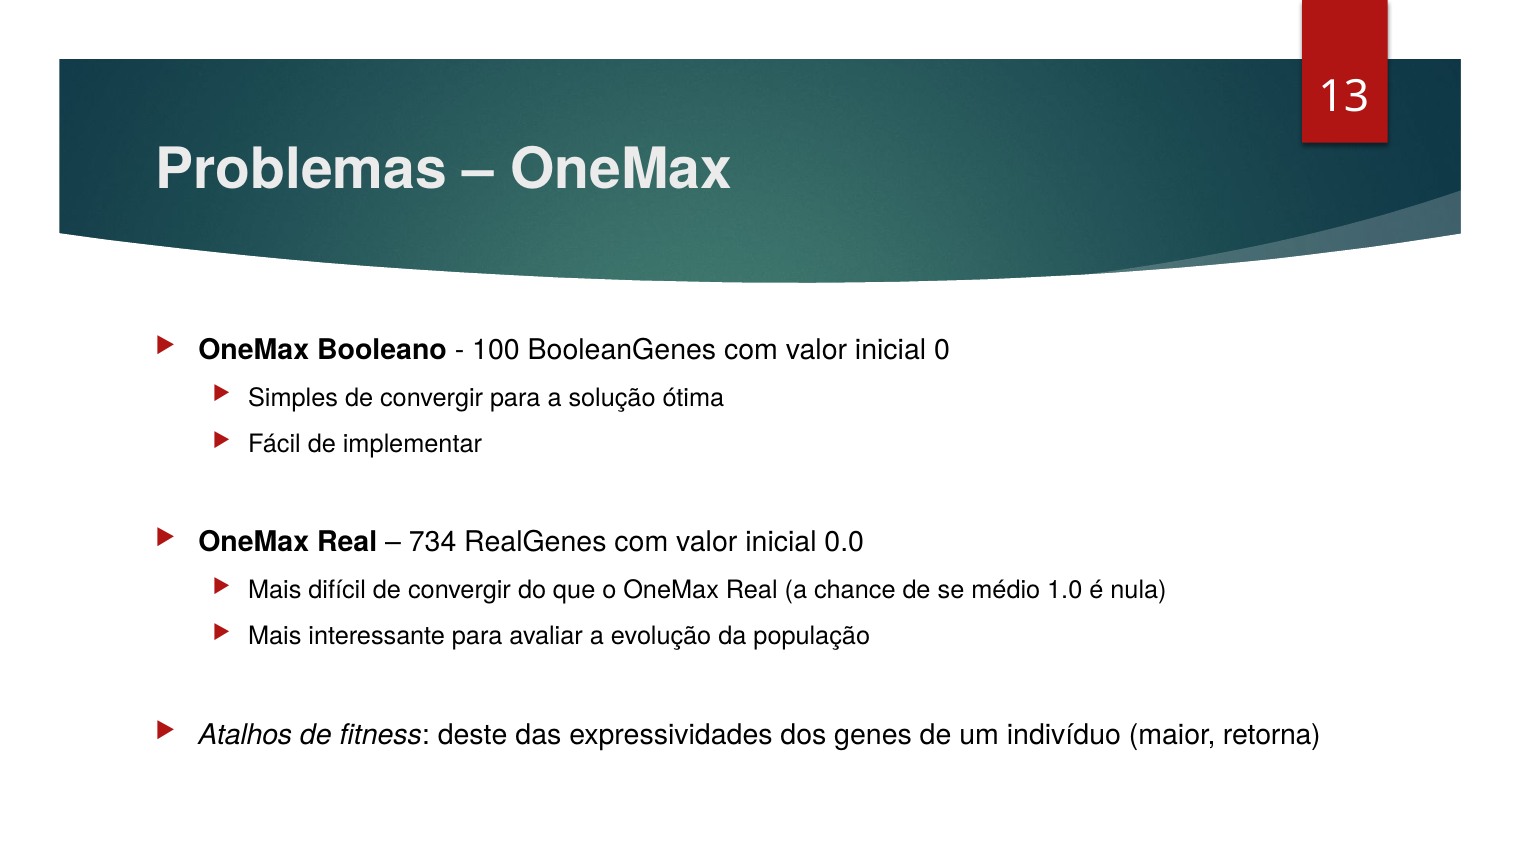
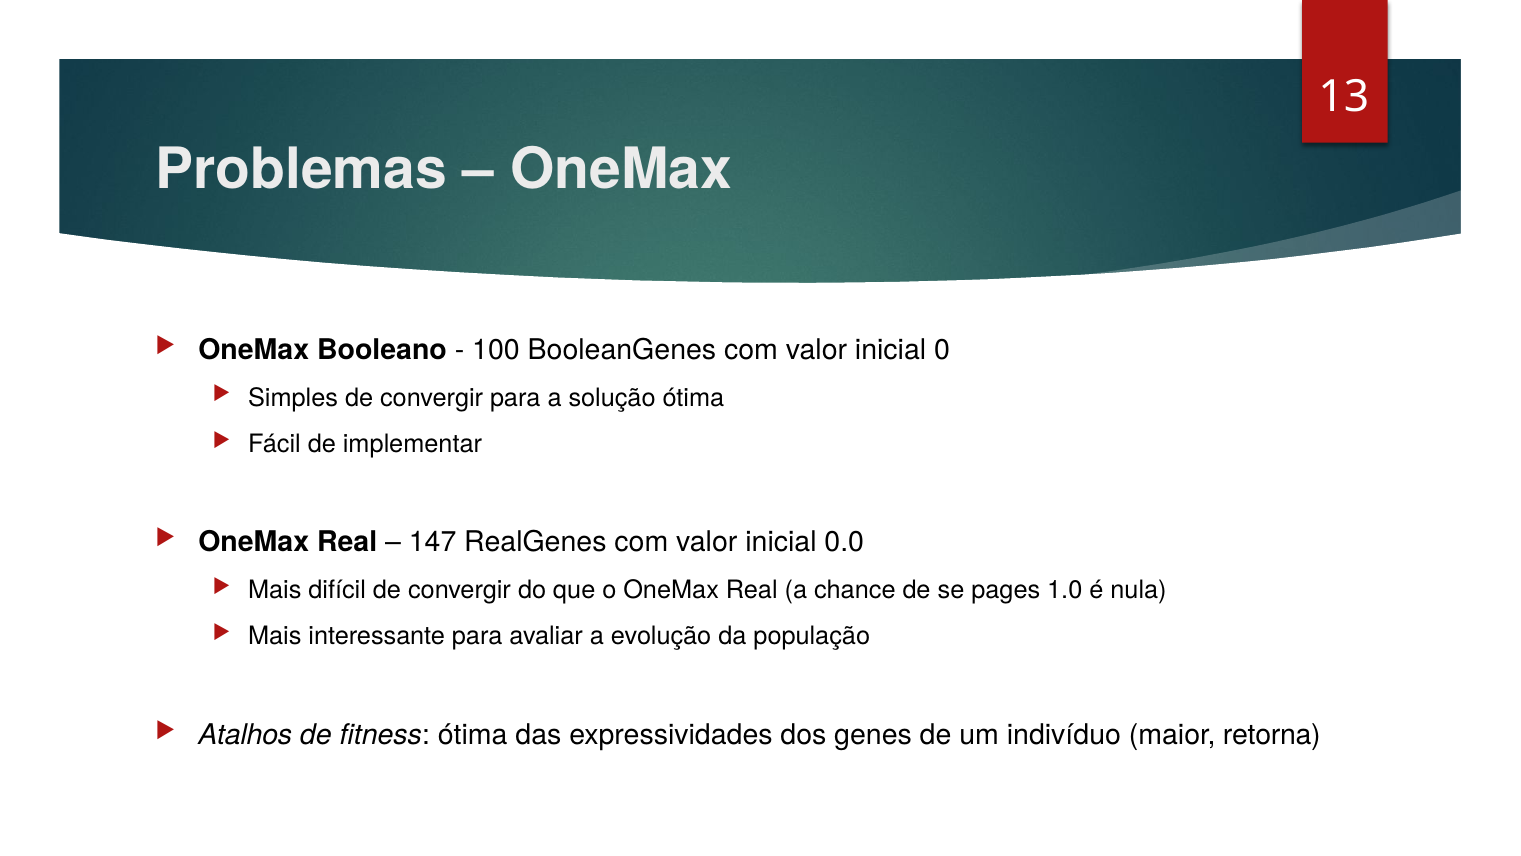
734: 734 -> 147
médio: médio -> pages
fitness deste: deste -> ótima
